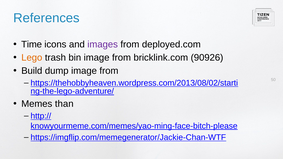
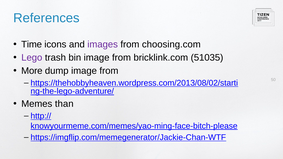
deployed.com: deployed.com -> choosing.com
Lego colour: orange -> purple
90926: 90926 -> 51035
Build: Build -> More
